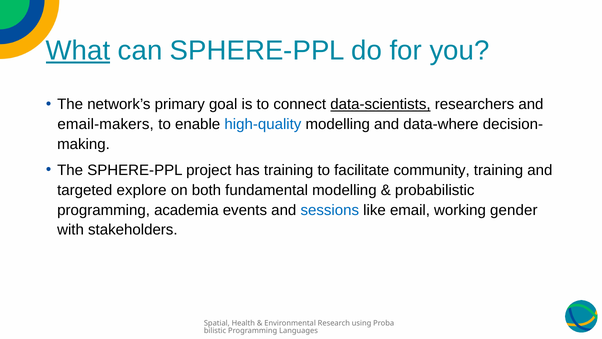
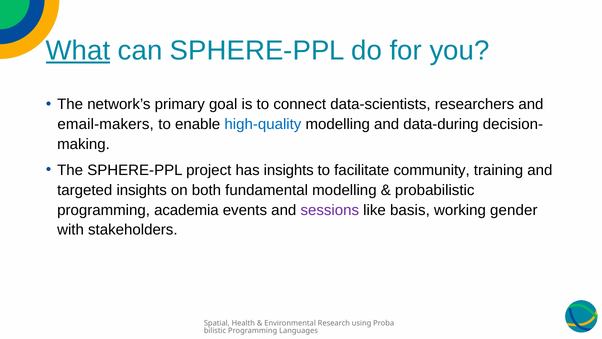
data-scientists underline: present -> none
data-where: data-where -> data-during
has training: training -> insights
targeted explore: explore -> insights
sessions colour: blue -> purple
email: email -> basis
